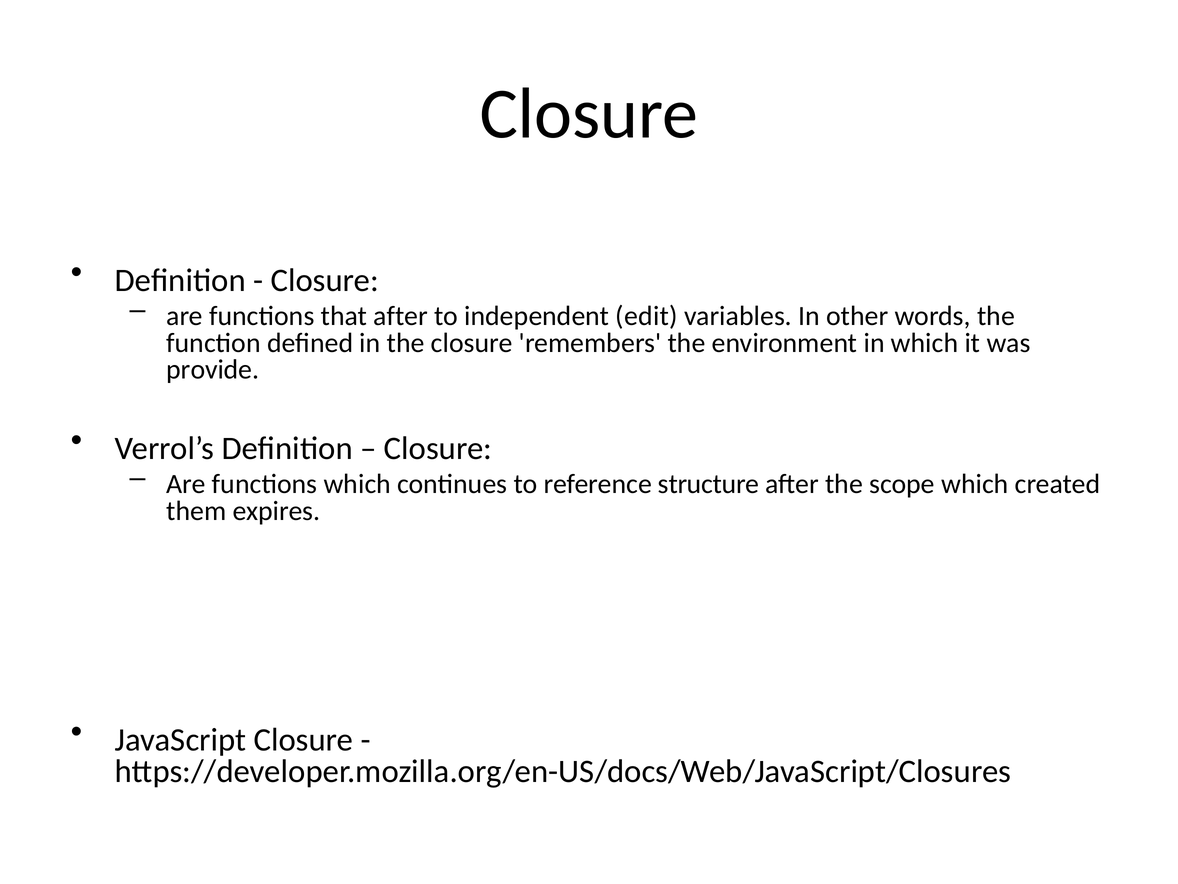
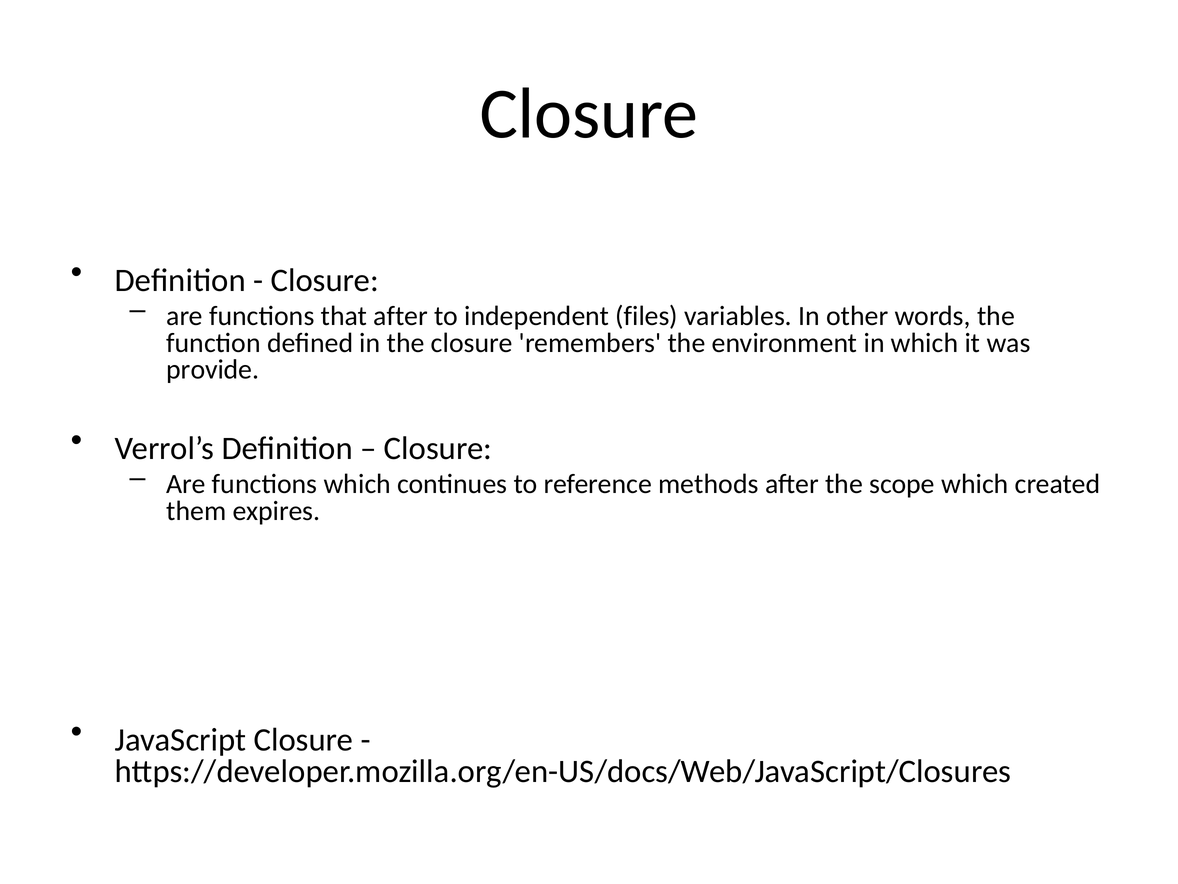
edit: edit -> files
structure: structure -> methods
